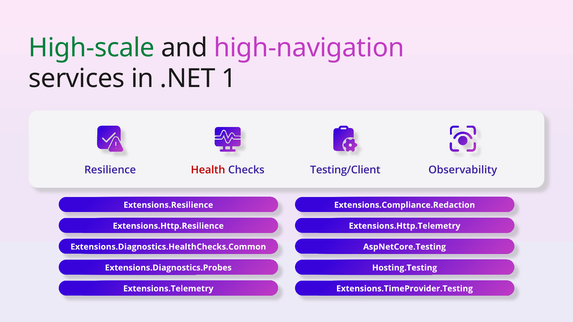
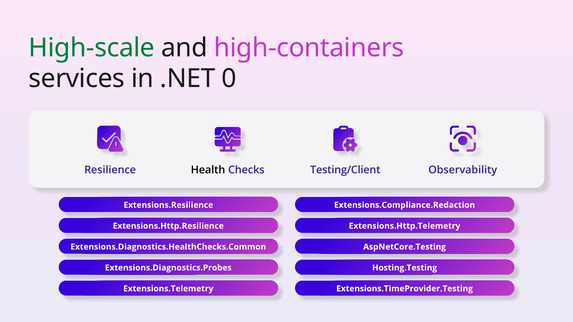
high-navigation: high-navigation -> high-containers
1: 1 -> 0
Health colour: red -> black
